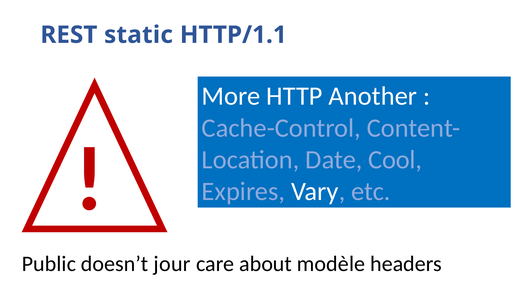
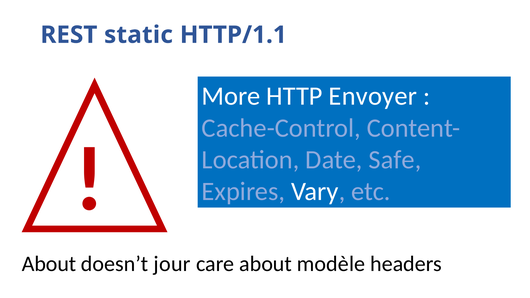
Another: Another -> Envoyer
Cool: Cool -> Safe
Public at (49, 264): Public -> About
